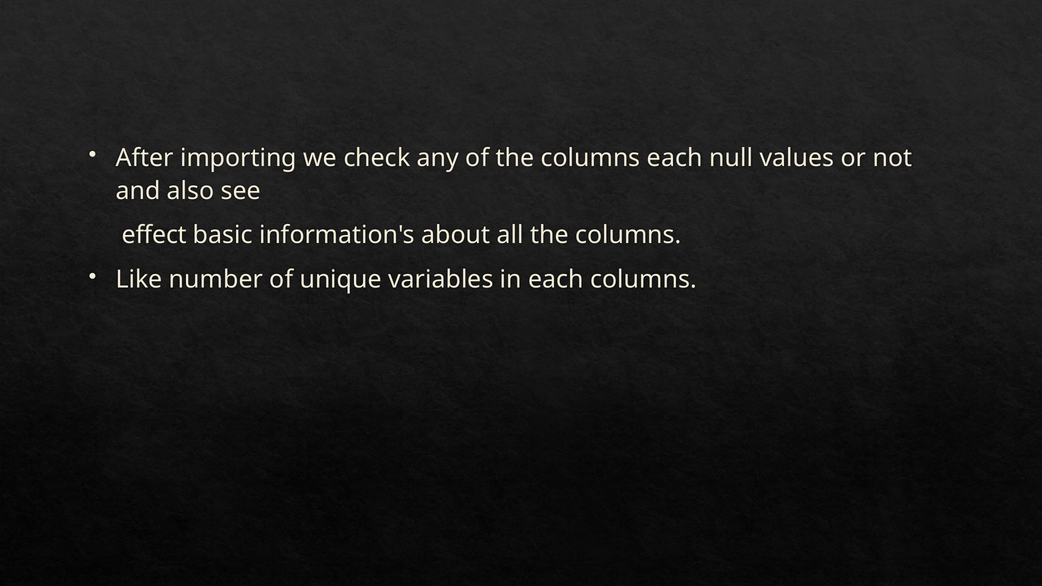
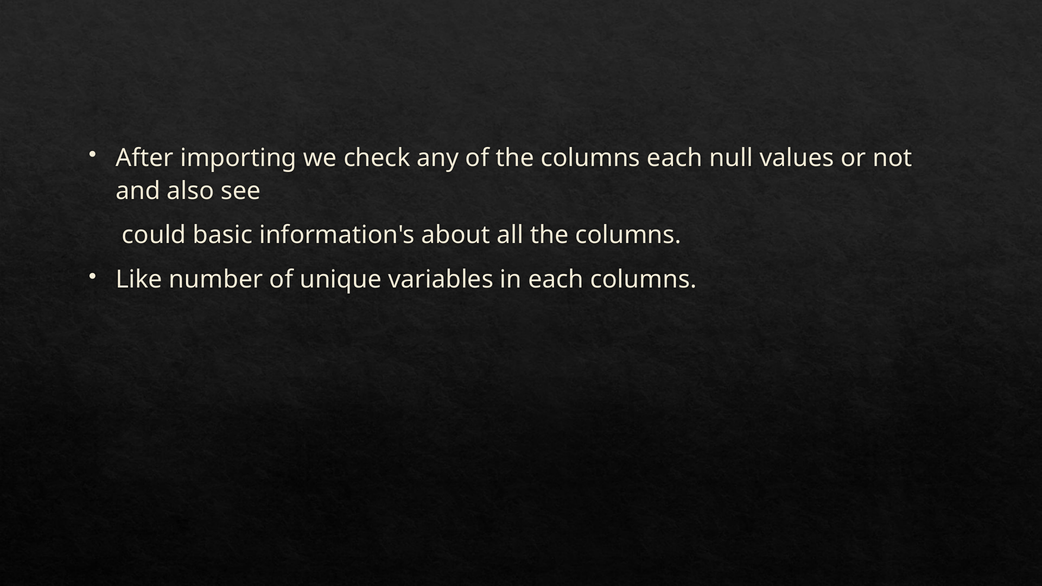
effect: effect -> could
